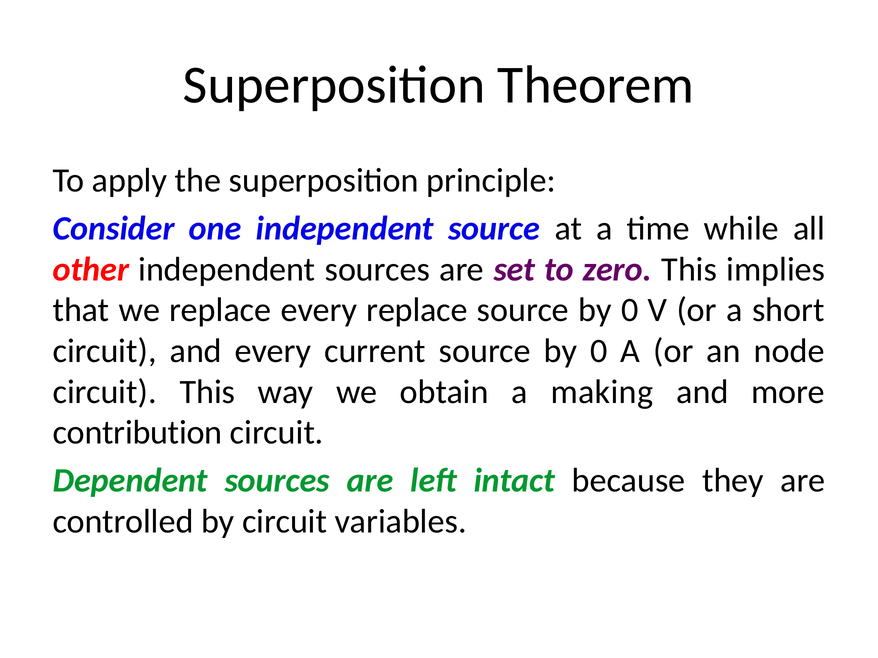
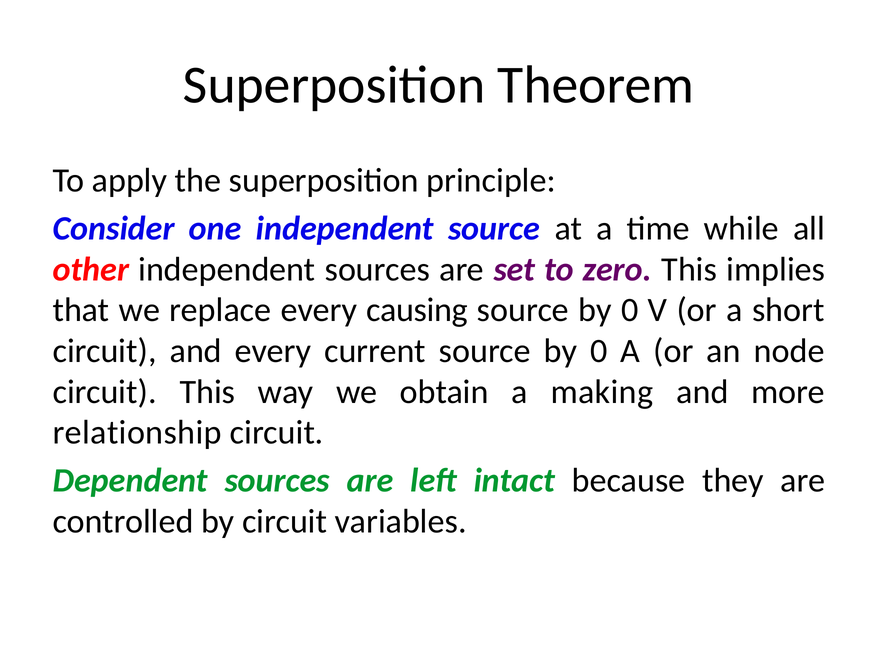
every replace: replace -> causing
contribution: contribution -> relationship
